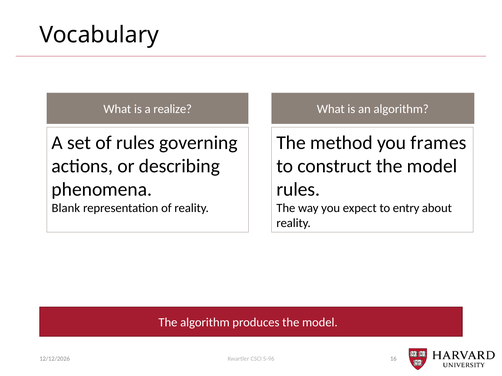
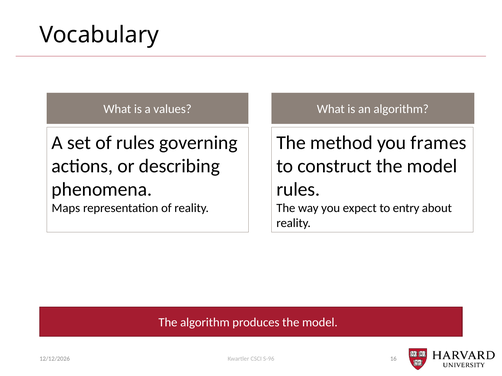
realize: realize -> values
Blank: Blank -> Maps
